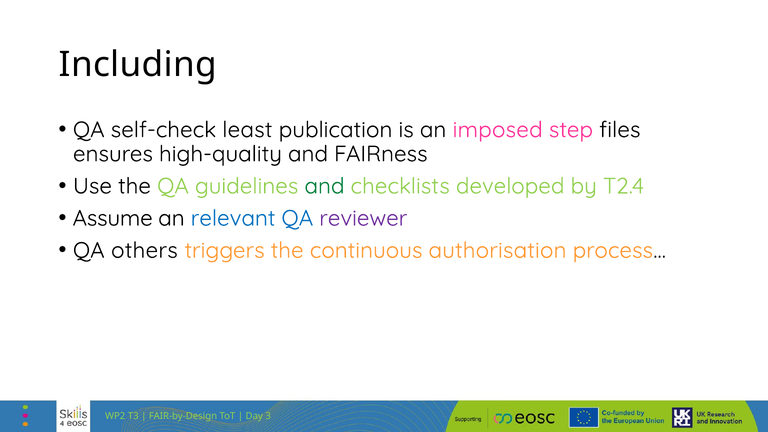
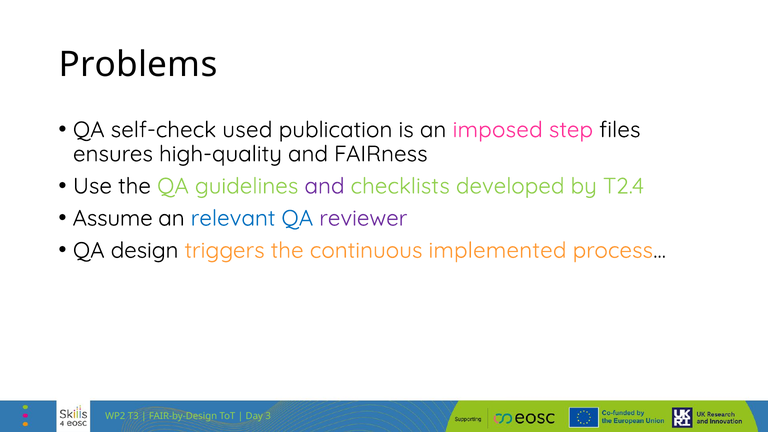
Including: Including -> Problems
least: least -> used
and at (324, 186) colour: green -> purple
others: others -> design
authorisation: authorisation -> implemented
